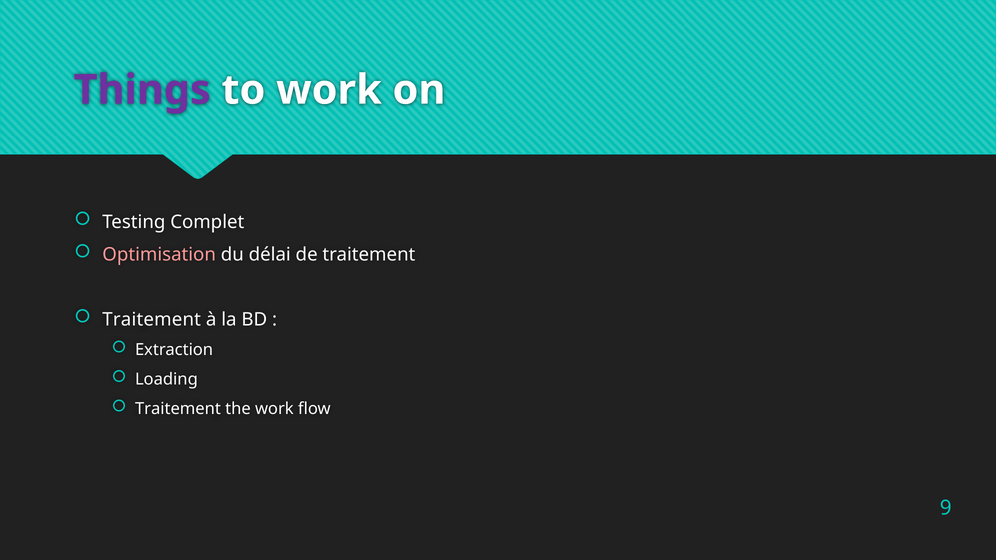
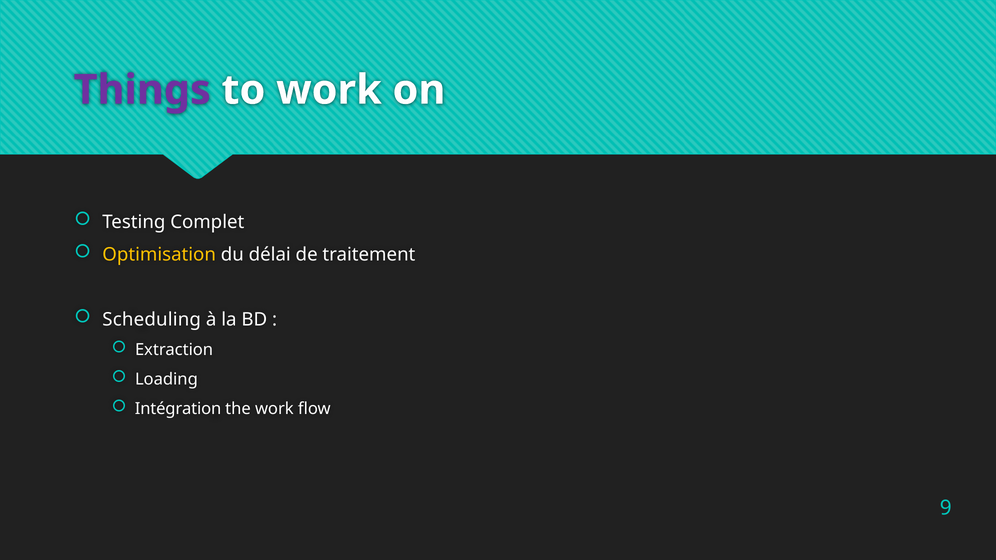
Optimisation colour: pink -> yellow
Traitement at (152, 320): Traitement -> Scheduling
Traitement at (178, 409): Traitement -> Intégration
